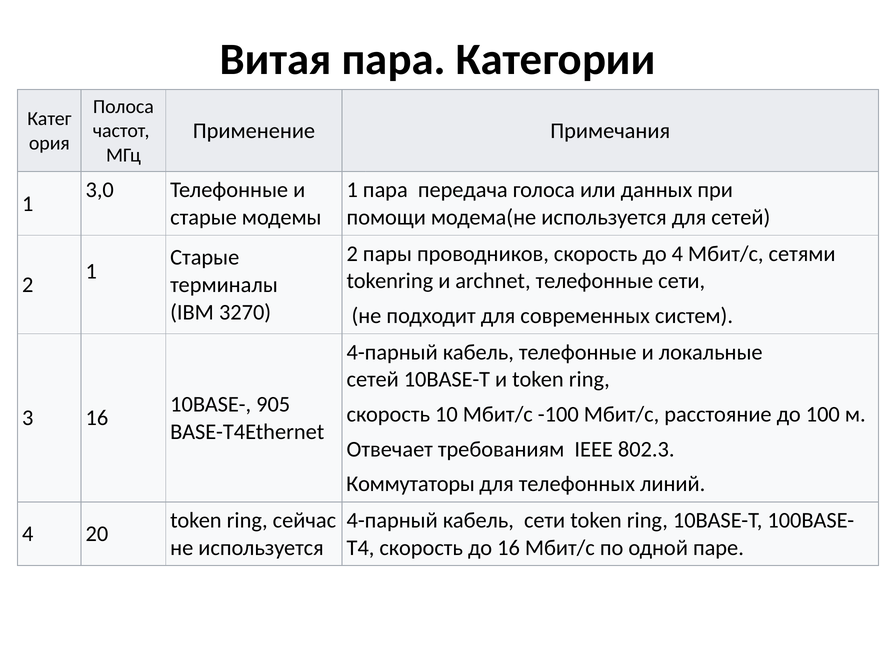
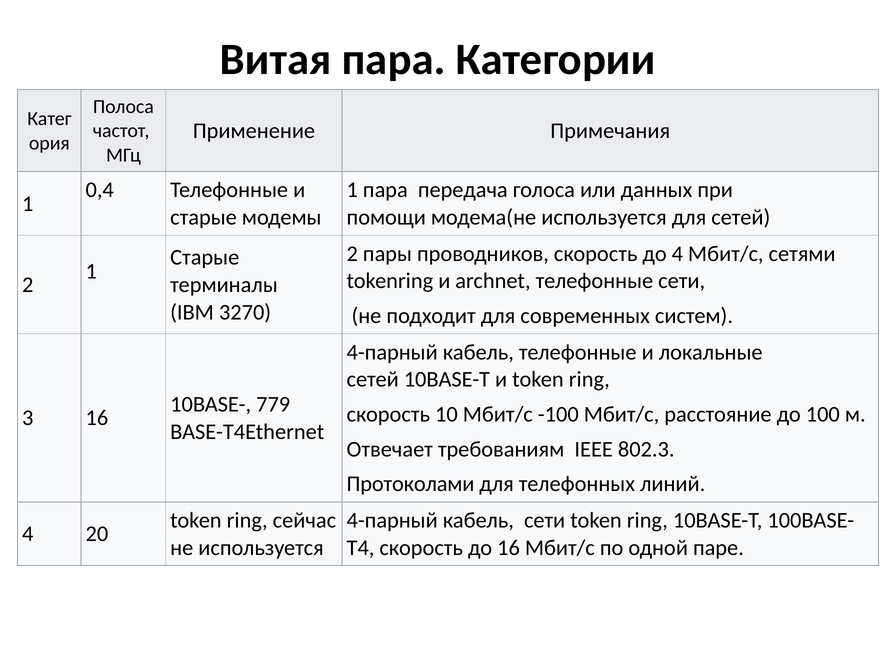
3,0: 3,0 -> 0,4
905: 905 -> 779
Коммутаторы: Коммутаторы -> Протоколами
